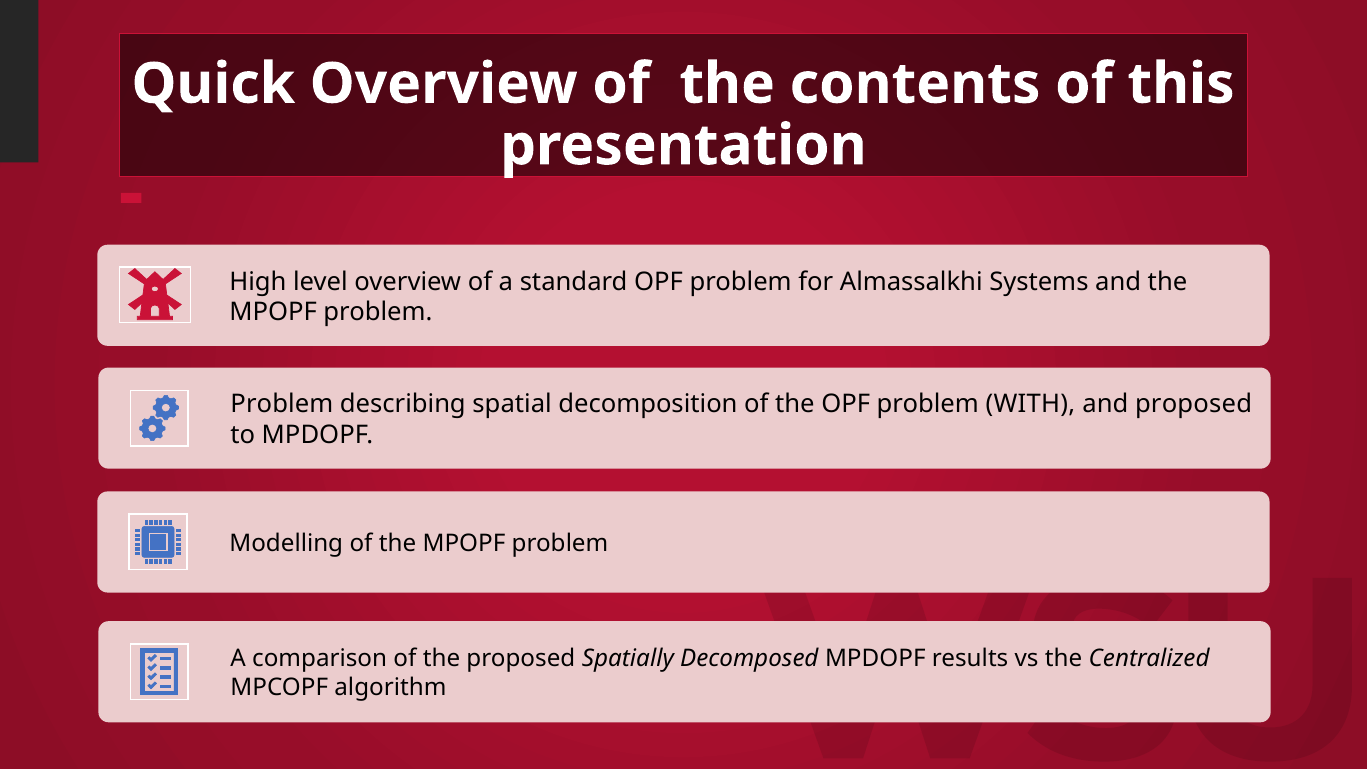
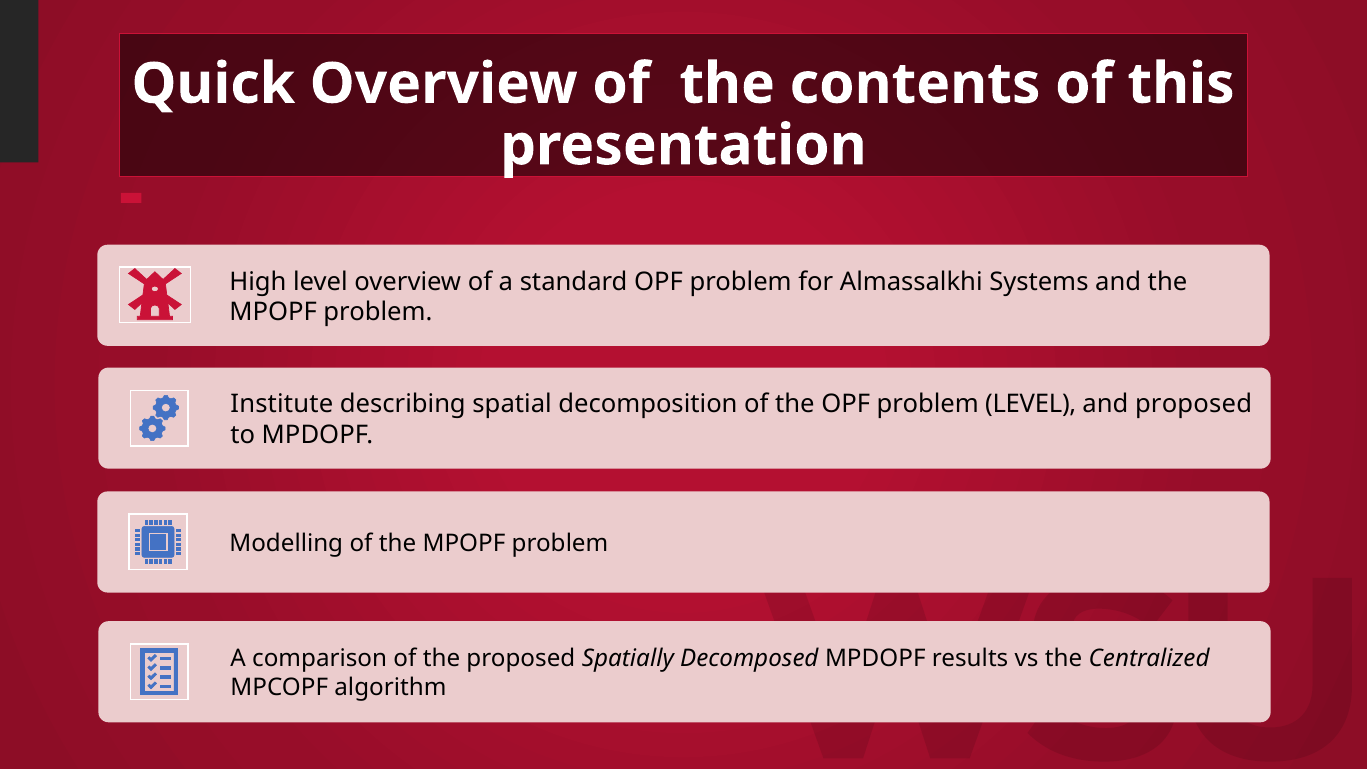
Problem at (282, 404): Problem -> Institute
problem WITH: WITH -> LEVEL
